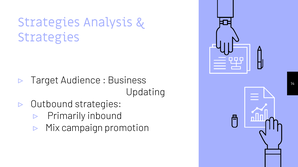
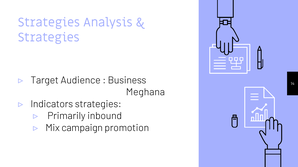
Updating: Updating -> Meghana
Outbound: Outbound -> Indicators
